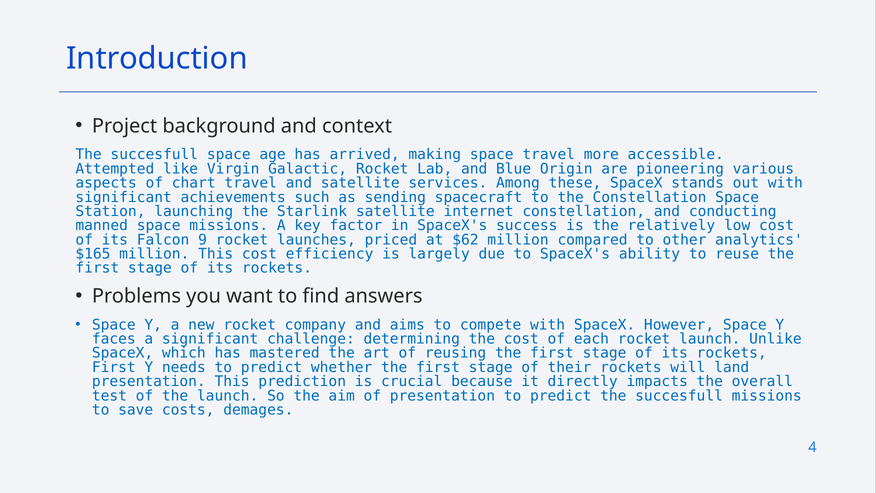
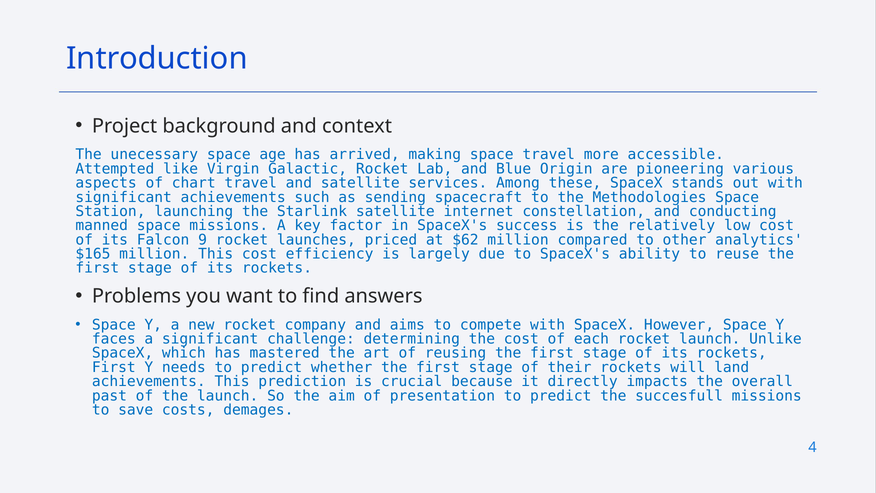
succesfull at (154, 155): succesfull -> unecessary
the Constellation: Constellation -> Methodologies
presentation at (149, 381): presentation -> achievements
test: test -> past
